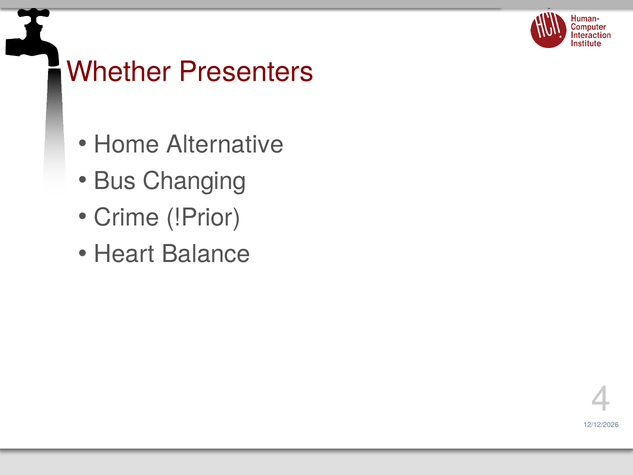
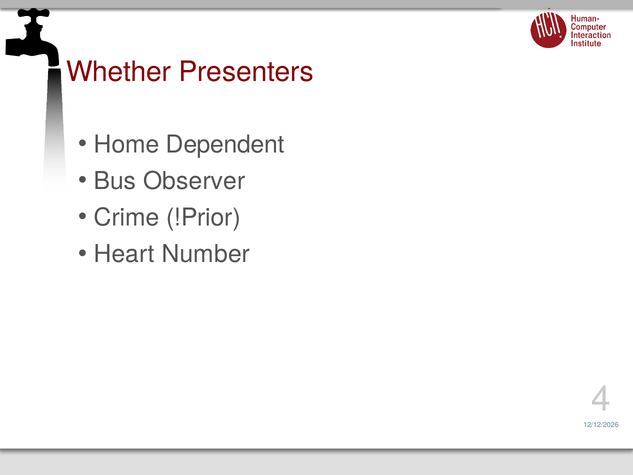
Alternative: Alternative -> Dependent
Changing: Changing -> Observer
Balance: Balance -> Number
